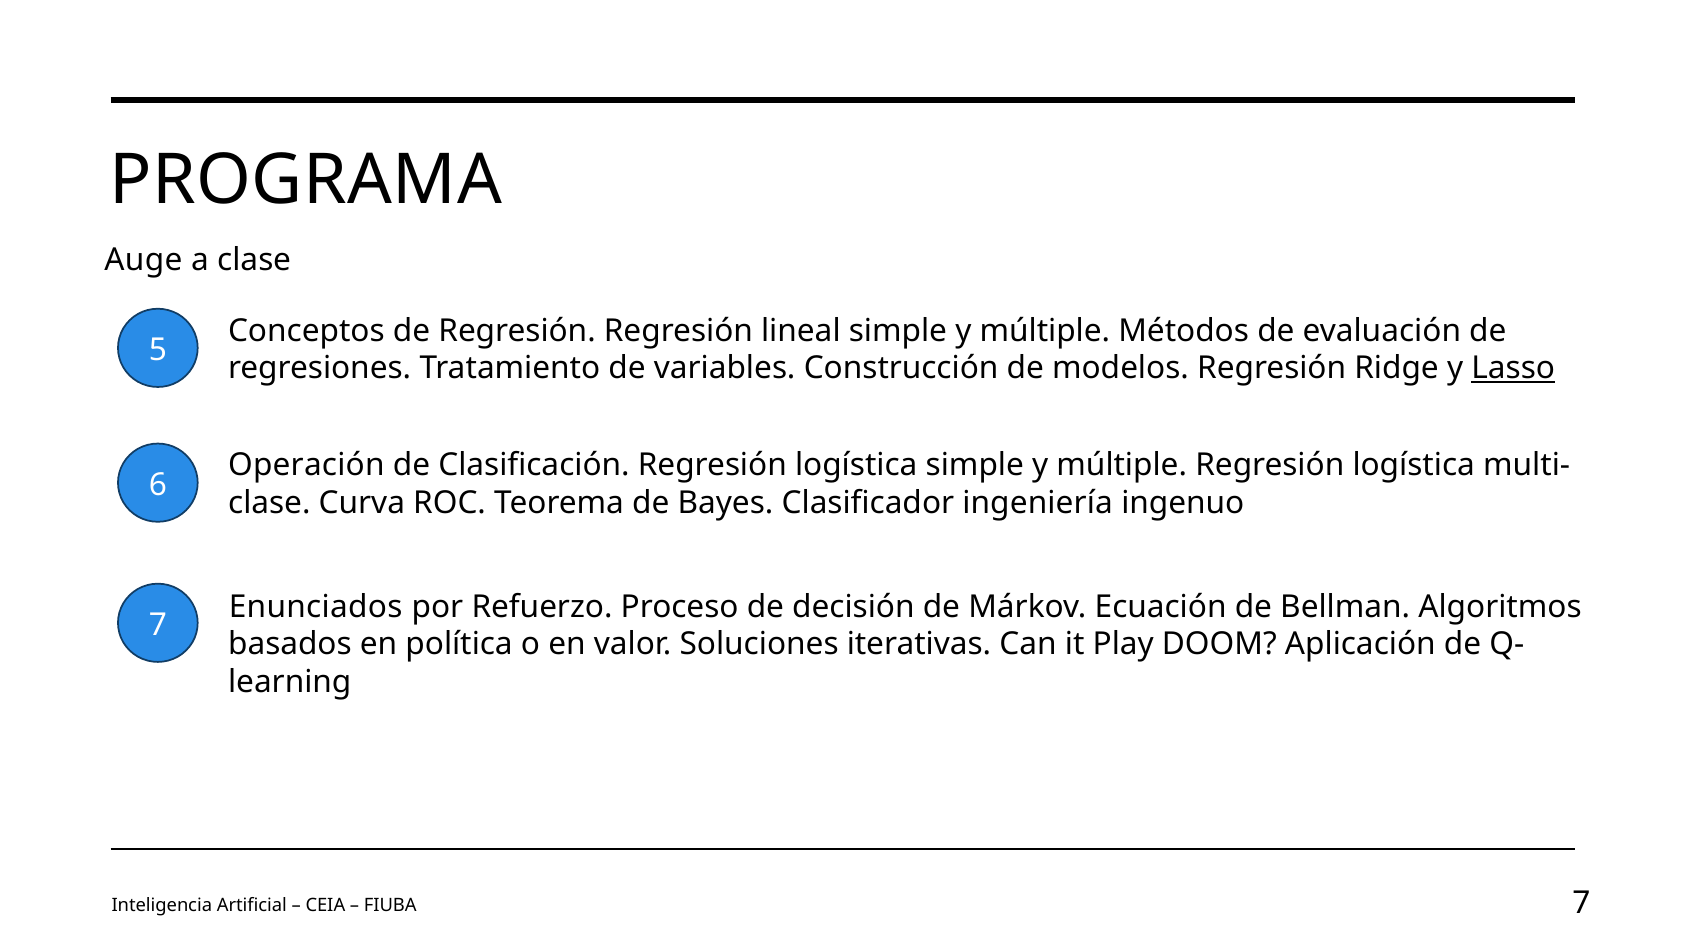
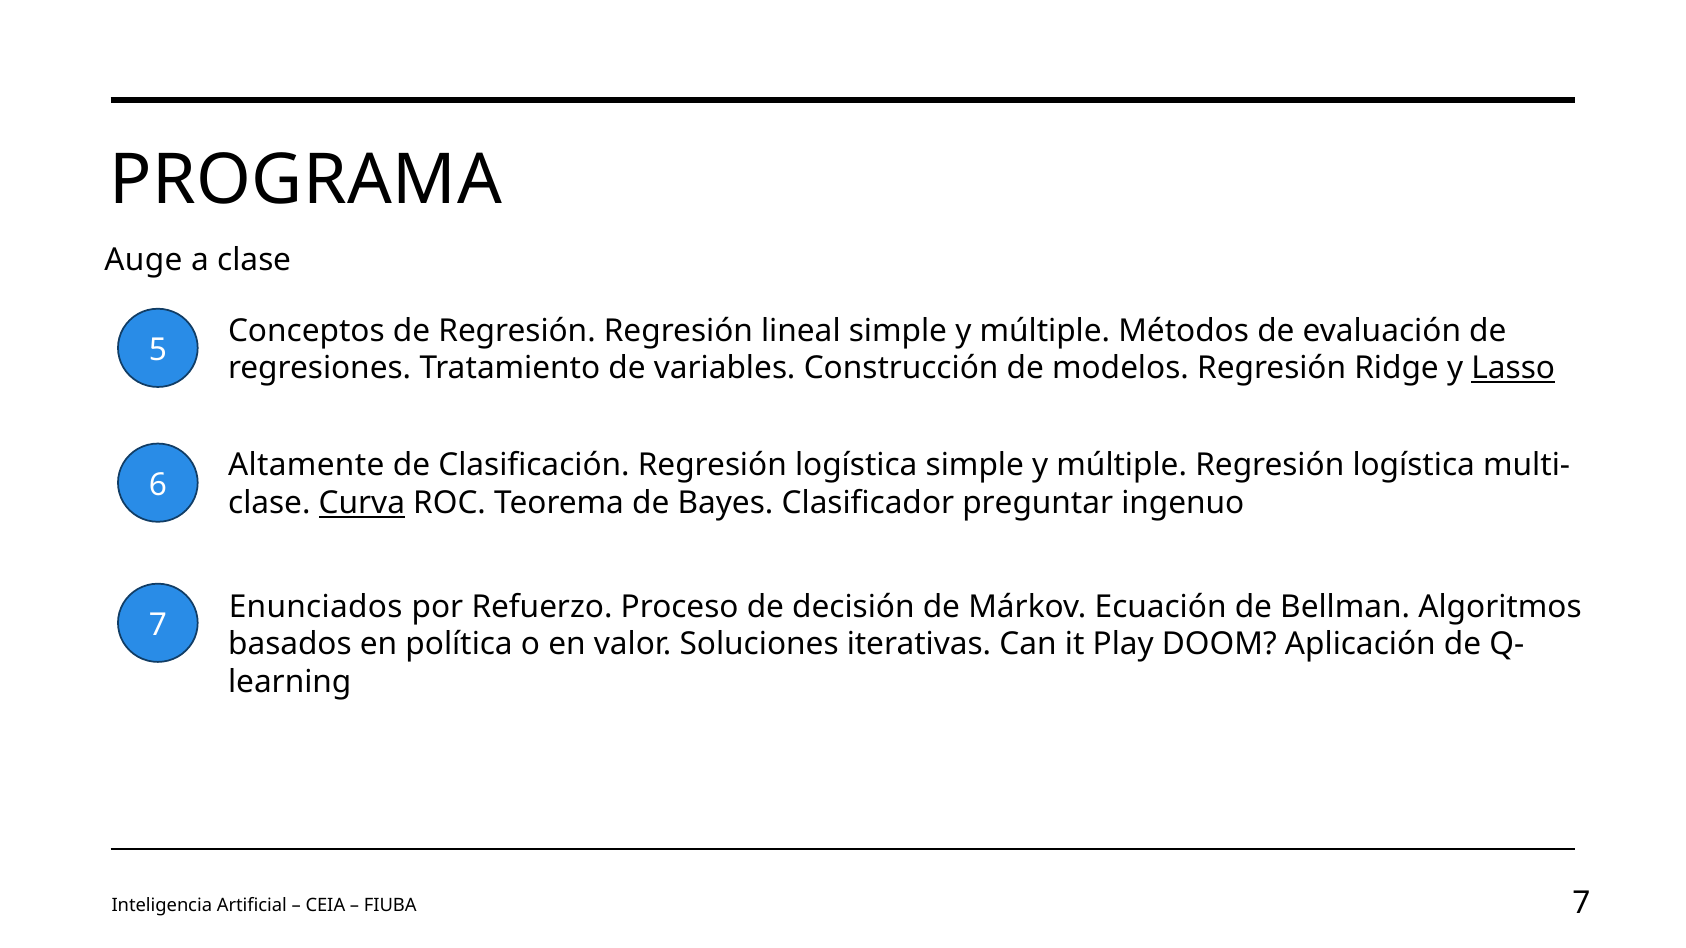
Operación: Operación -> Altamente
Curva underline: none -> present
ingeniería: ingeniería -> preguntar
